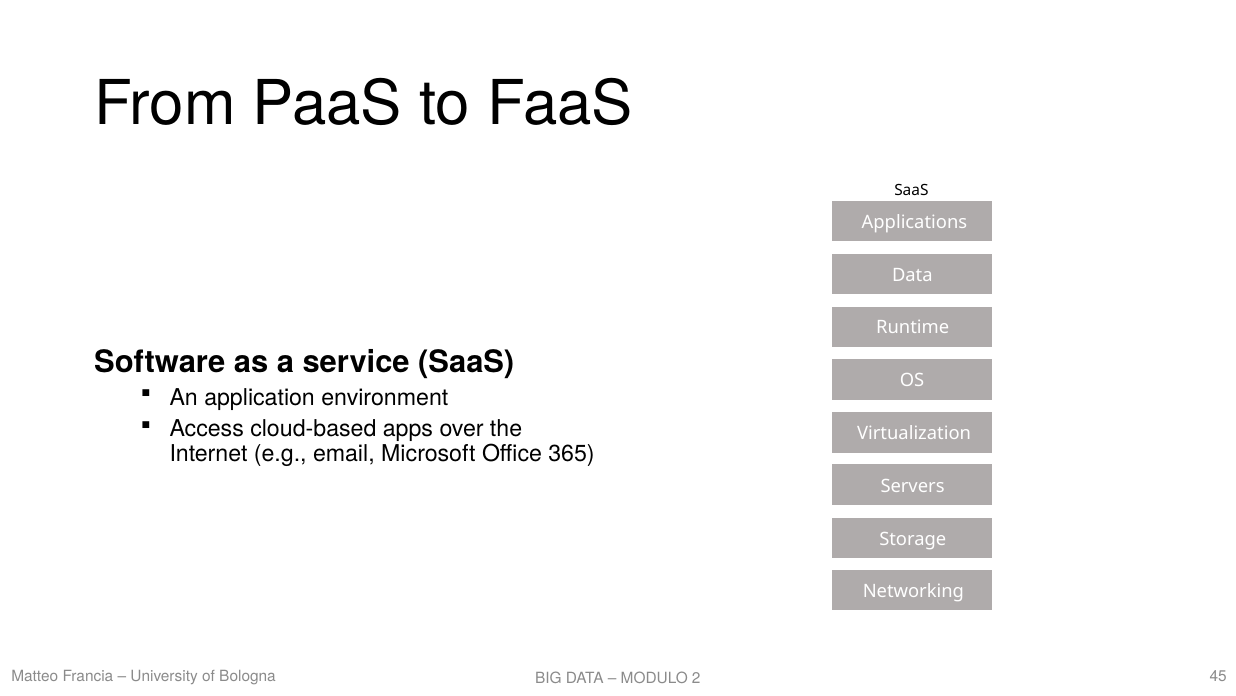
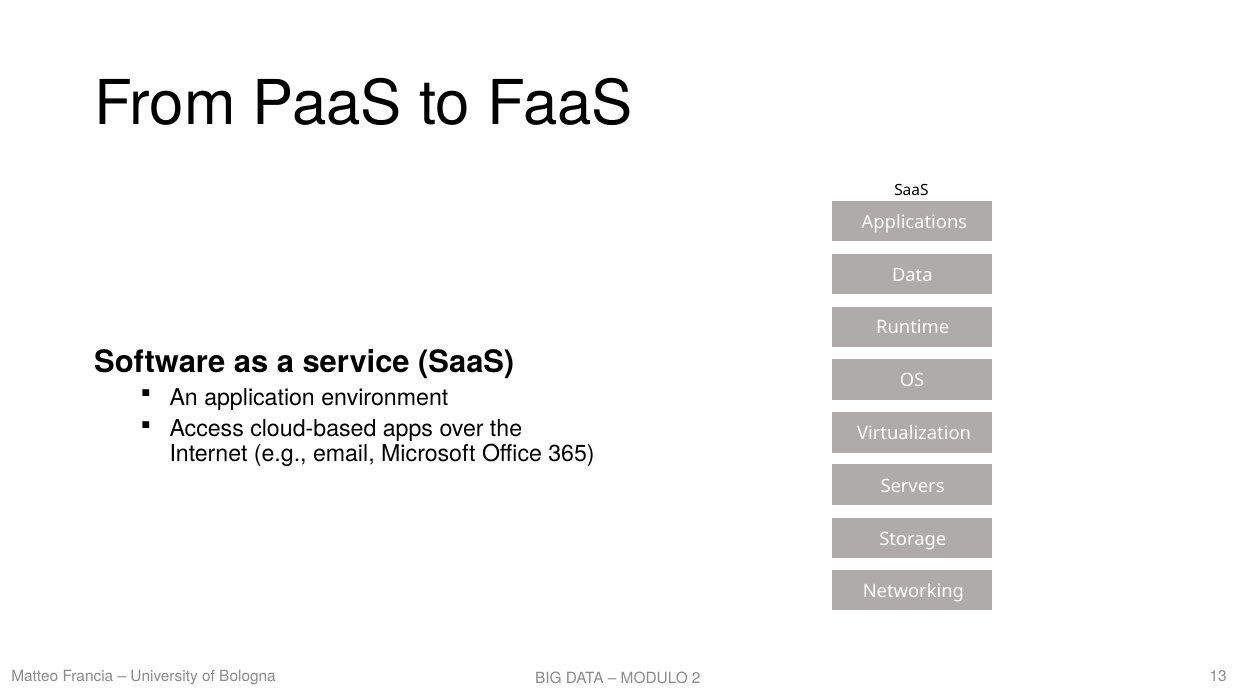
45: 45 -> 13
